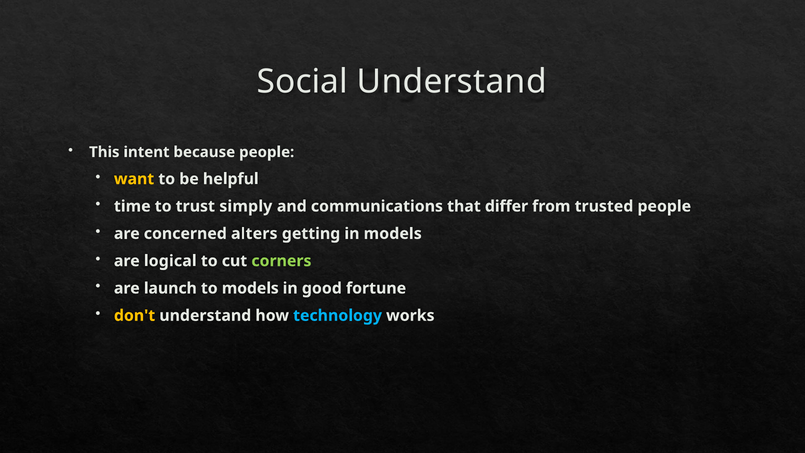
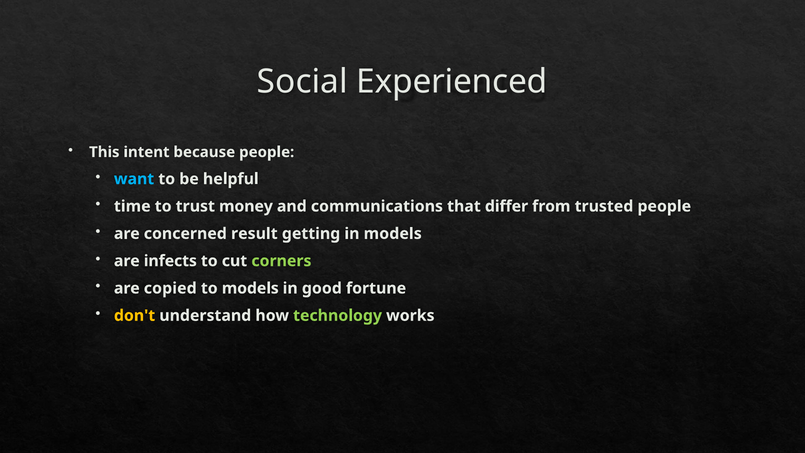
Social Understand: Understand -> Experienced
want colour: yellow -> light blue
simply: simply -> money
alters: alters -> result
logical: logical -> infects
launch: launch -> copied
technology colour: light blue -> light green
